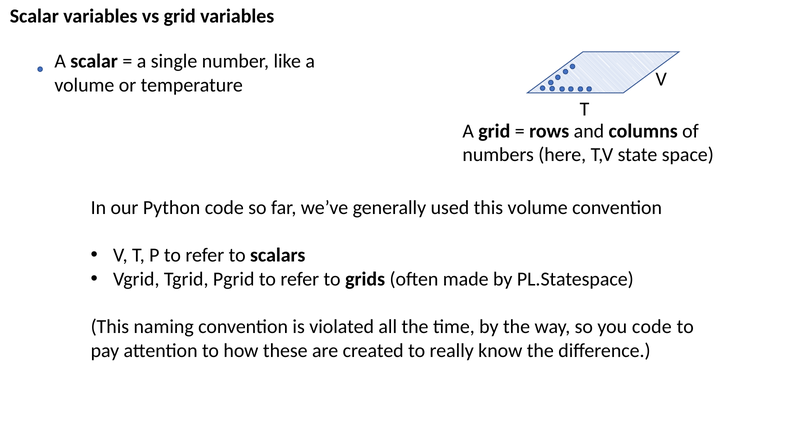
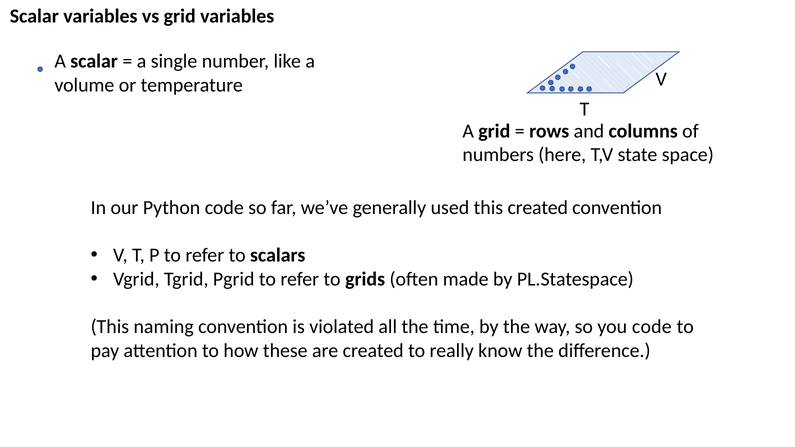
this volume: volume -> created
